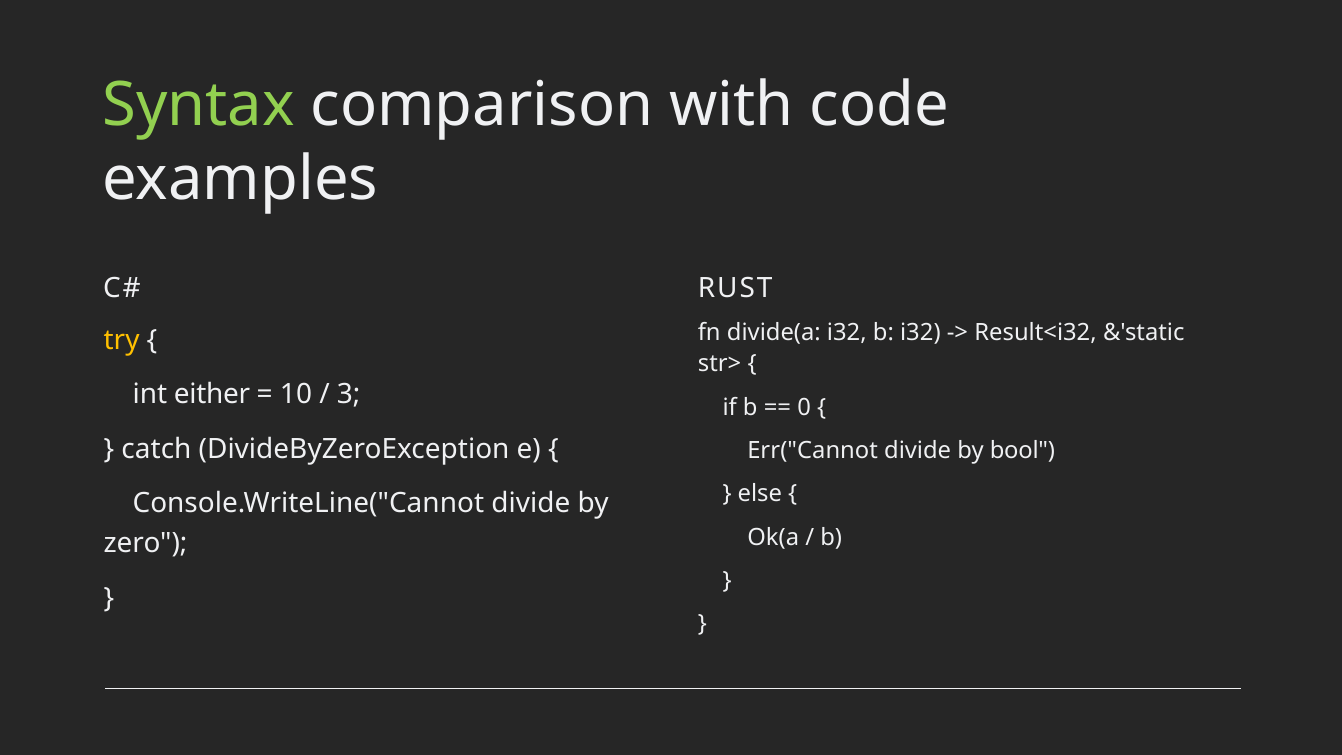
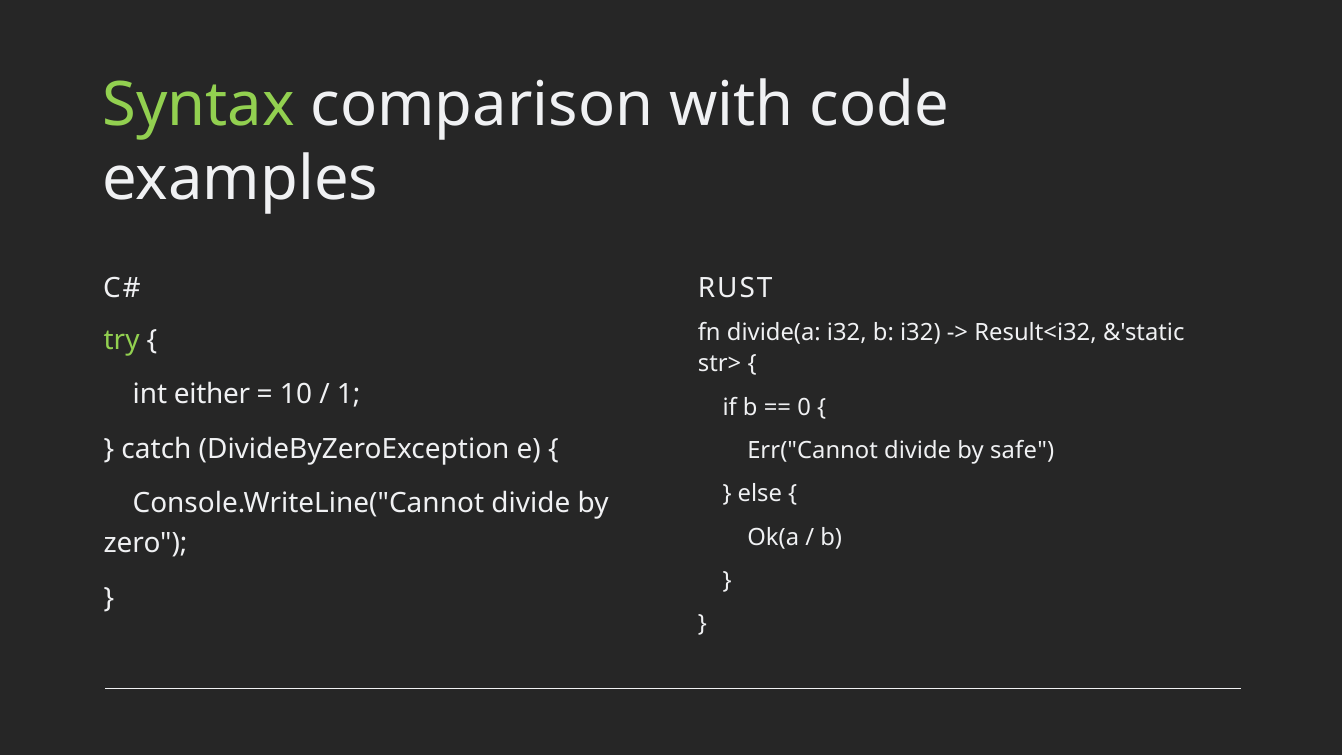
try colour: yellow -> light green
3: 3 -> 1
bool: bool -> safe
